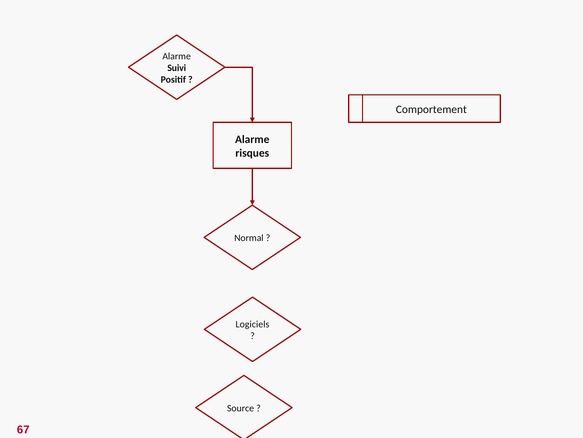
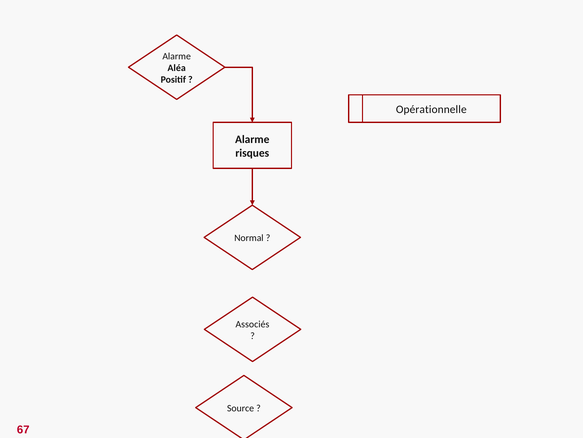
Suivi: Suivi -> Aléa
Comportement: Comportement -> Opérationnelle
Logiciels: Logiciels -> Associés
